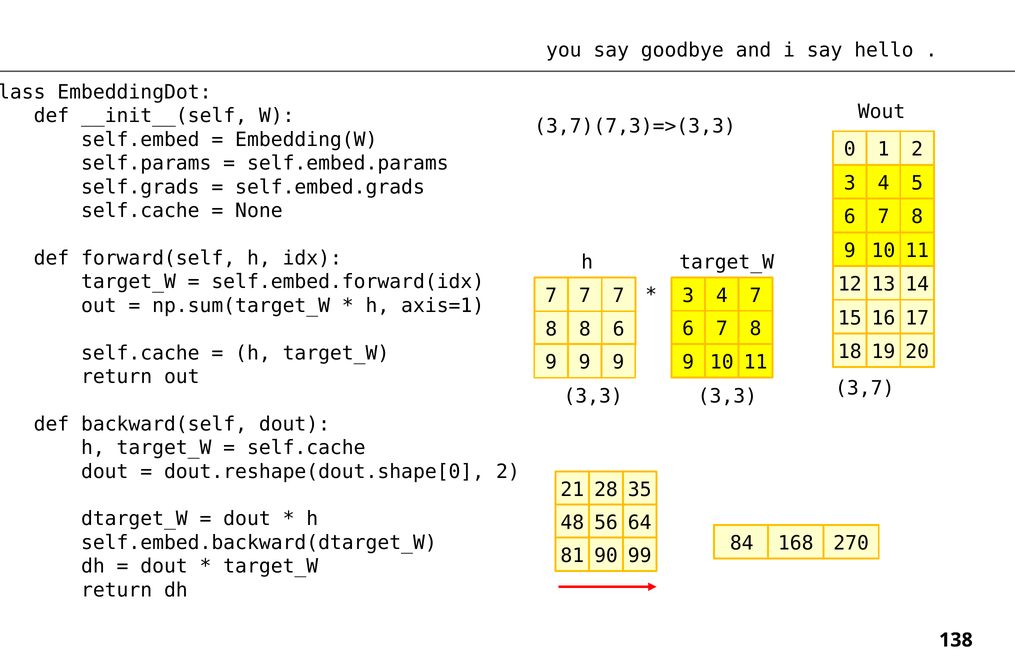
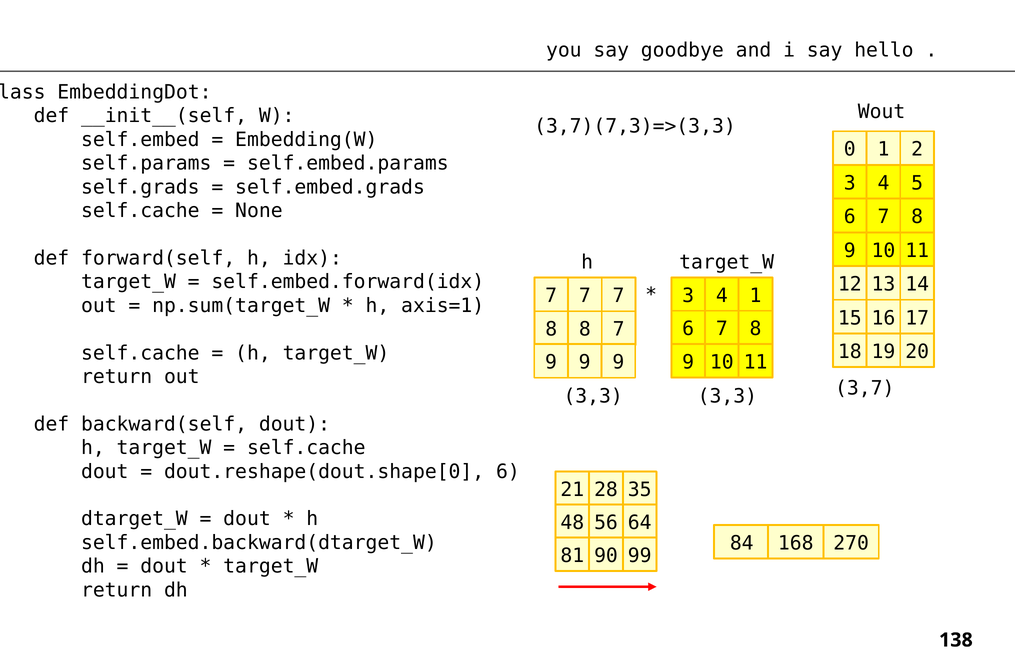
4 7: 7 -> 1
8 6: 6 -> 7
dout.reshape(dout.shape[0 2: 2 -> 6
